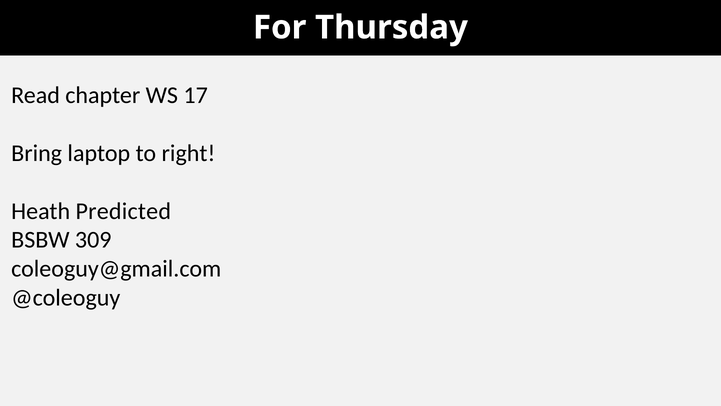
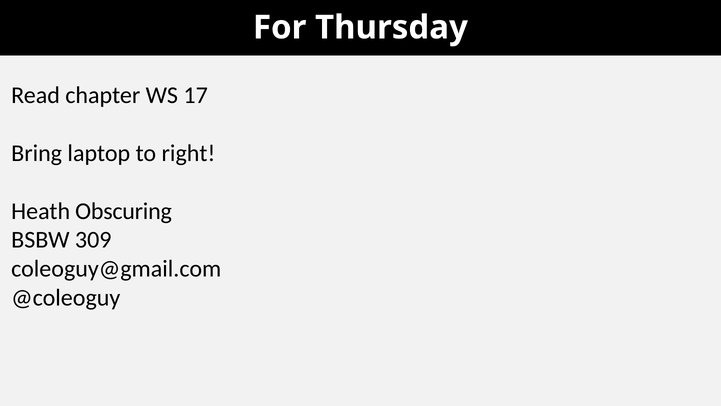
Predicted: Predicted -> Obscuring
